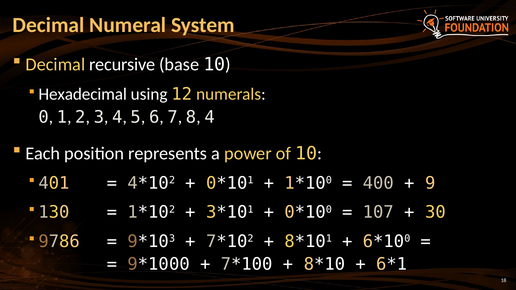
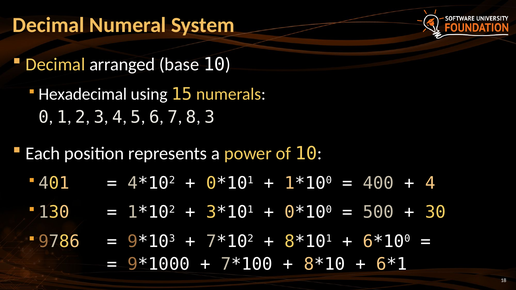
recursive: recursive -> arranged
12: 12 -> 15
8 4: 4 -> 3
9 at (430, 183): 9 -> 4
107: 107 -> 500
